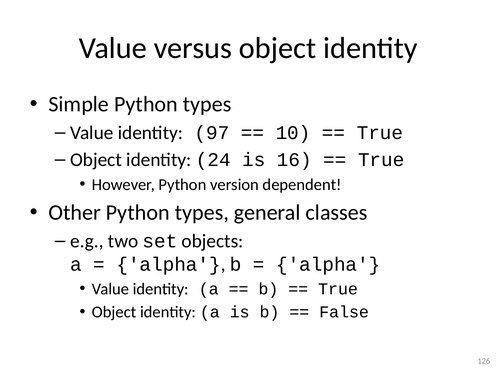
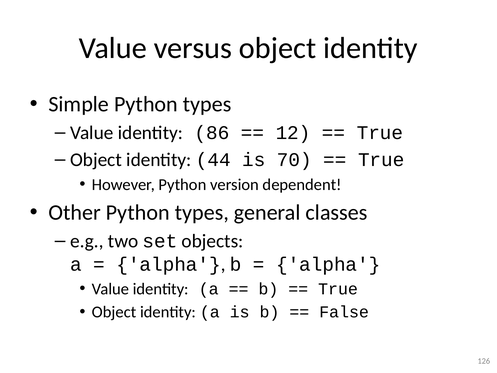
97: 97 -> 86
10: 10 -> 12
24: 24 -> 44
16: 16 -> 70
